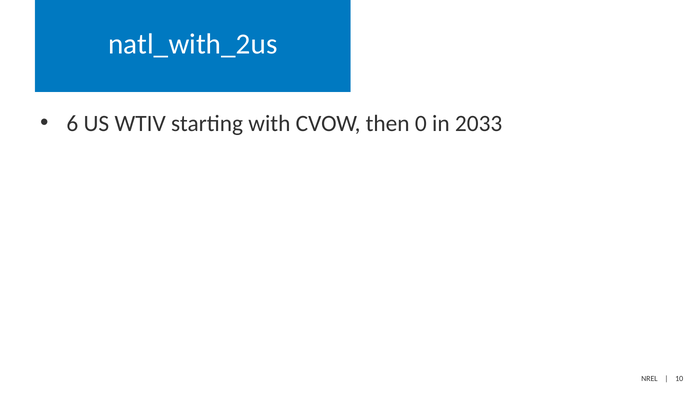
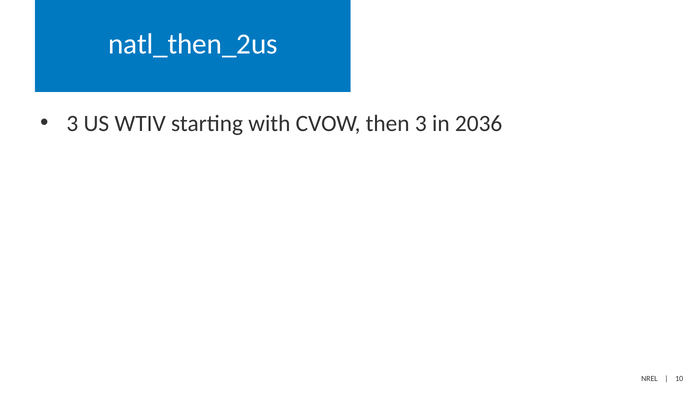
natl_with_2us: natl_with_2us -> natl_then_2us
6 at (72, 123): 6 -> 3
then 0: 0 -> 3
2033: 2033 -> 2036
